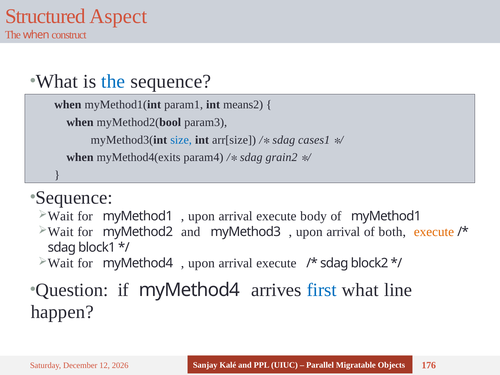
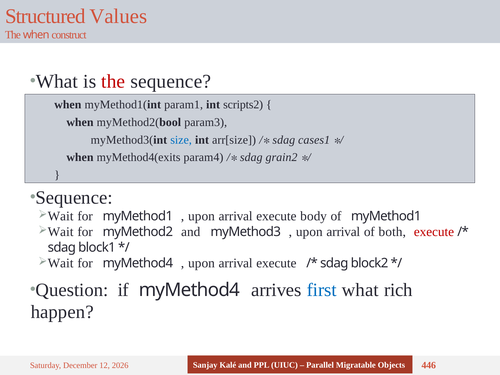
Aspect: Aspect -> Values
the at (113, 81) colour: blue -> red
means2: means2 -> scripts2
execute at (434, 232) colour: orange -> red
line: line -> rich
176: 176 -> 446
